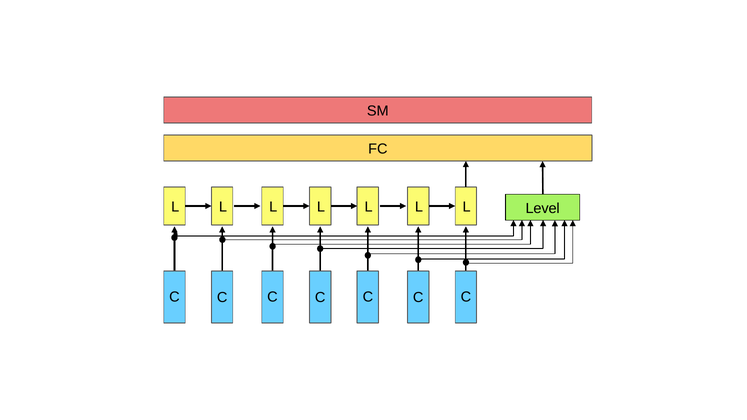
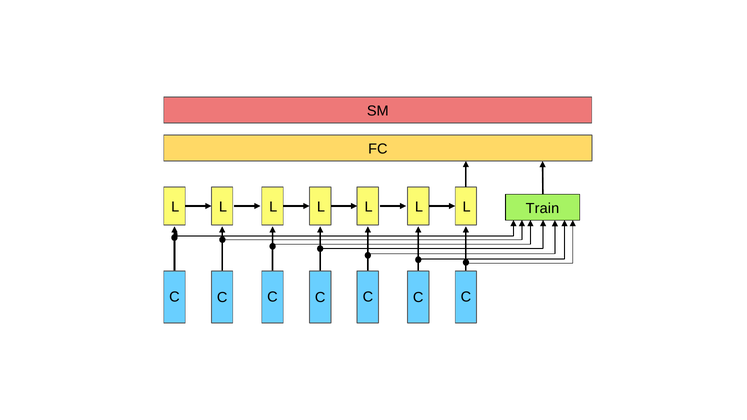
Level: Level -> Train
